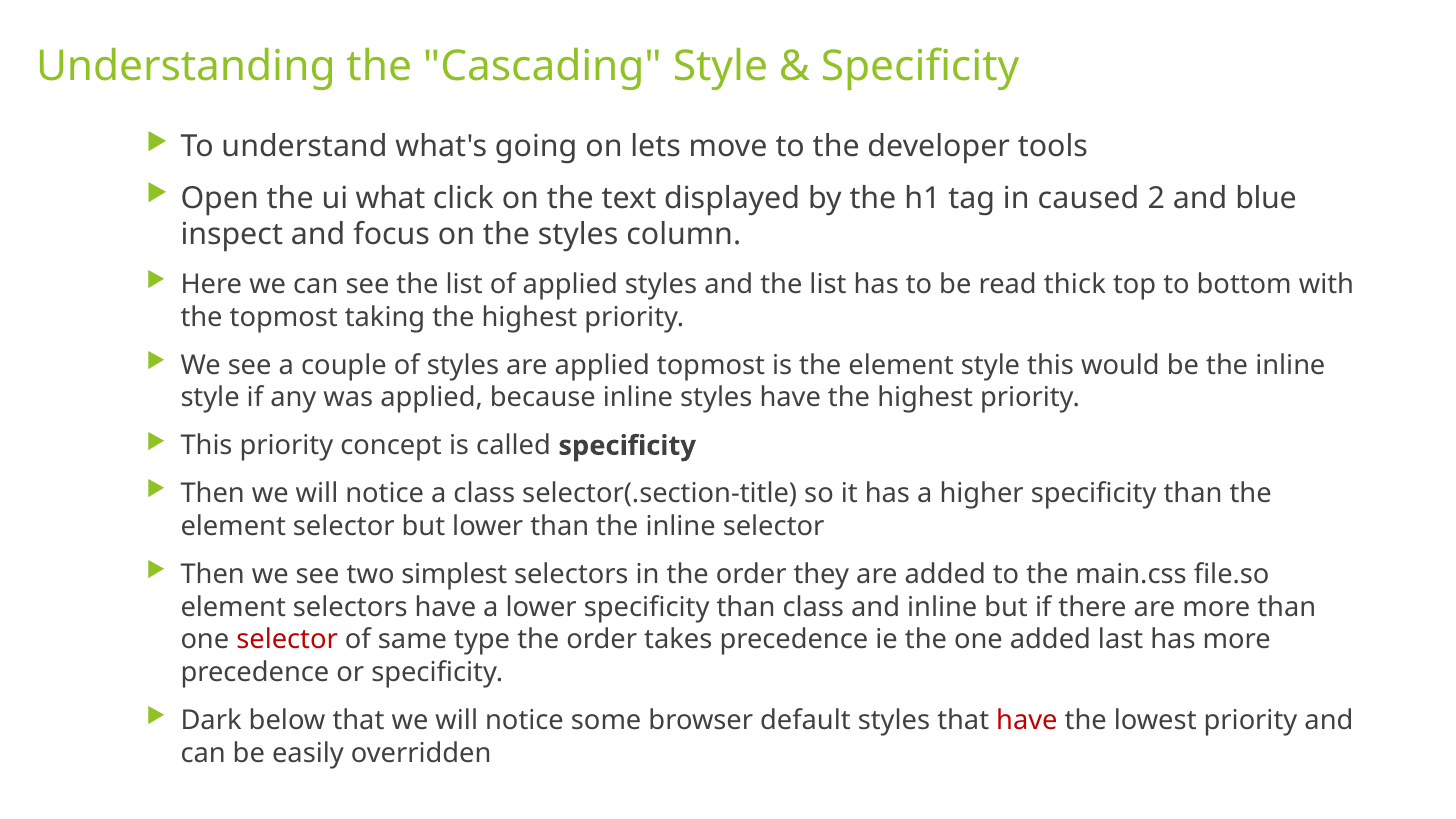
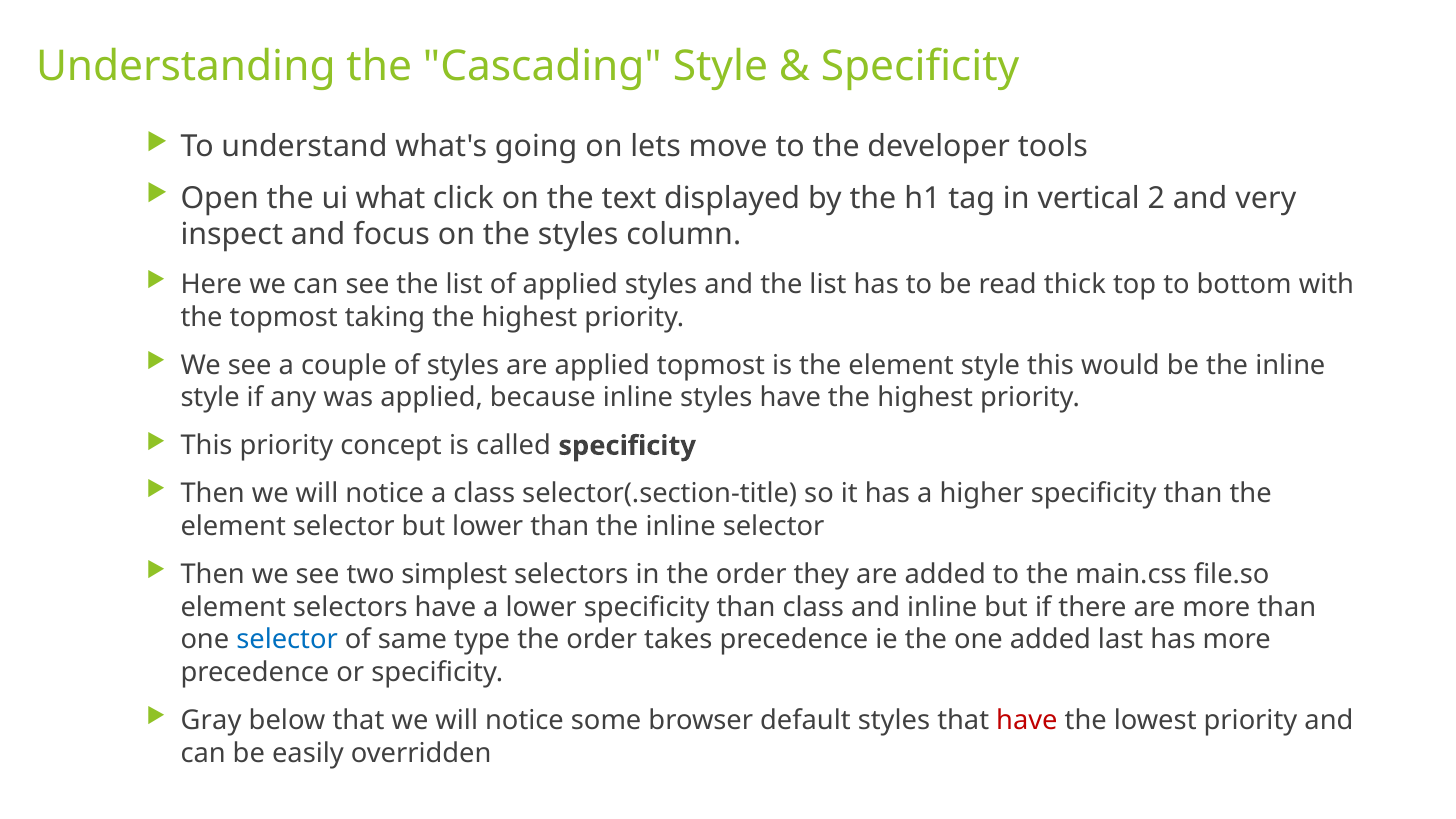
caused: caused -> vertical
blue: blue -> very
selector at (287, 640) colour: red -> blue
Dark: Dark -> Gray
